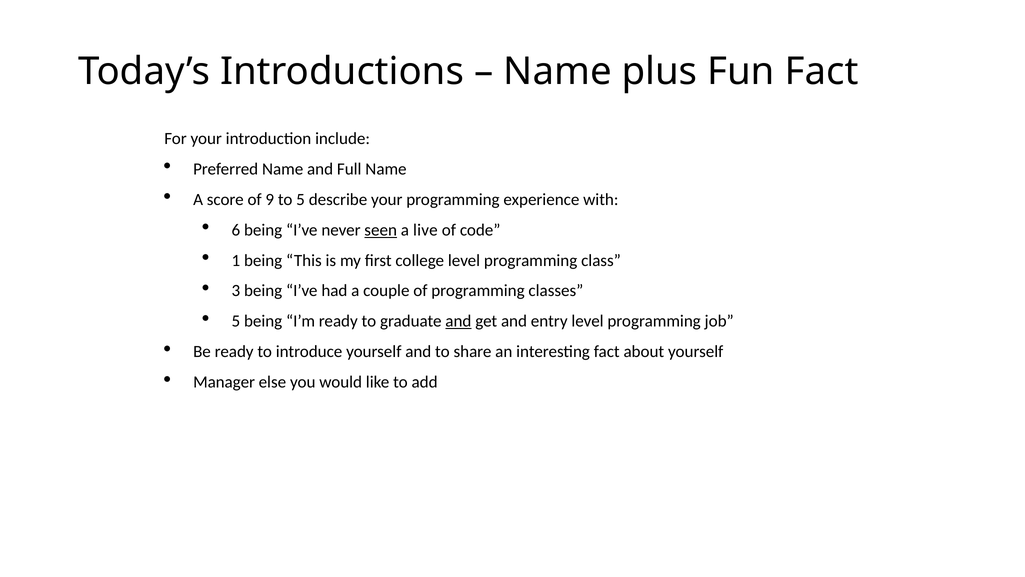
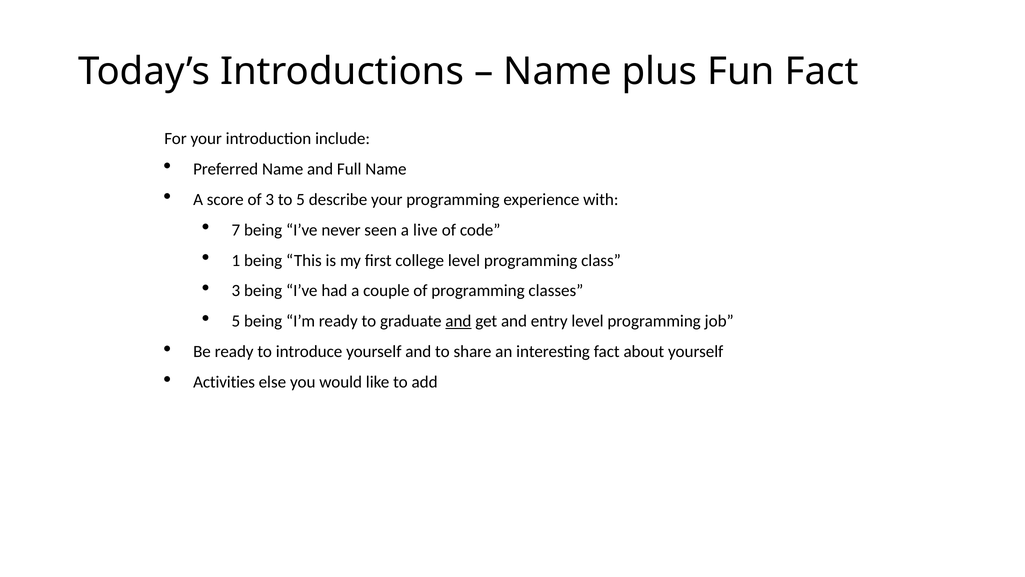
of 9: 9 -> 3
6: 6 -> 7
seen underline: present -> none
Manager: Manager -> Activities
